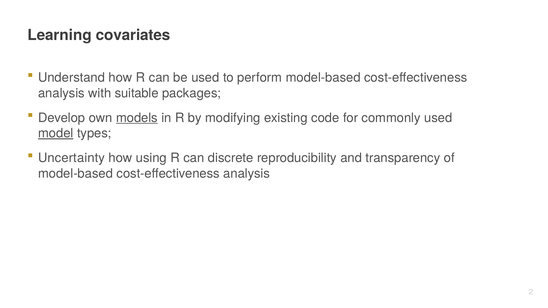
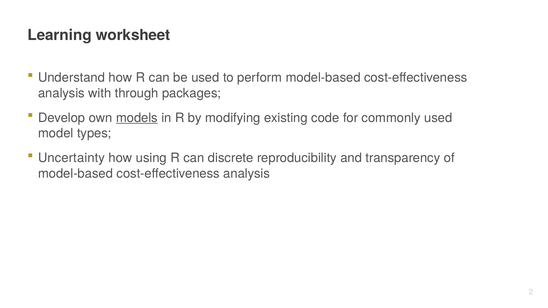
covariates: covariates -> worksheet
suitable: suitable -> through
model underline: present -> none
